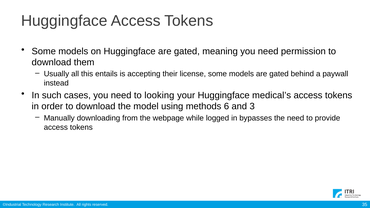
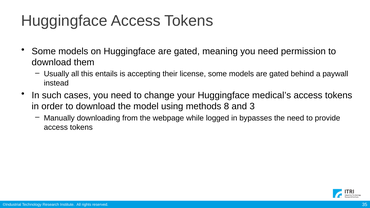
looking: looking -> change
6: 6 -> 8
